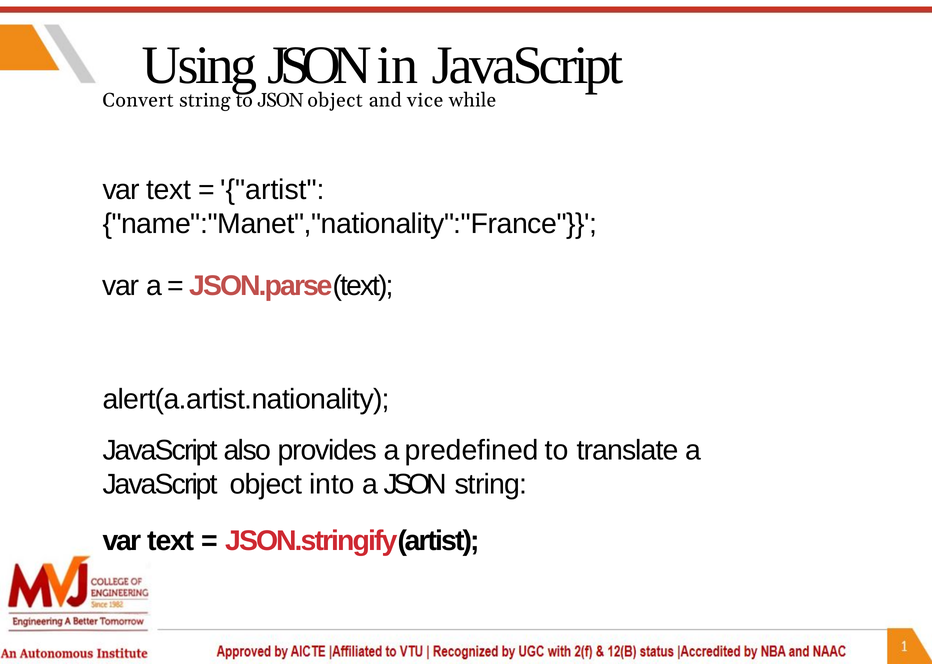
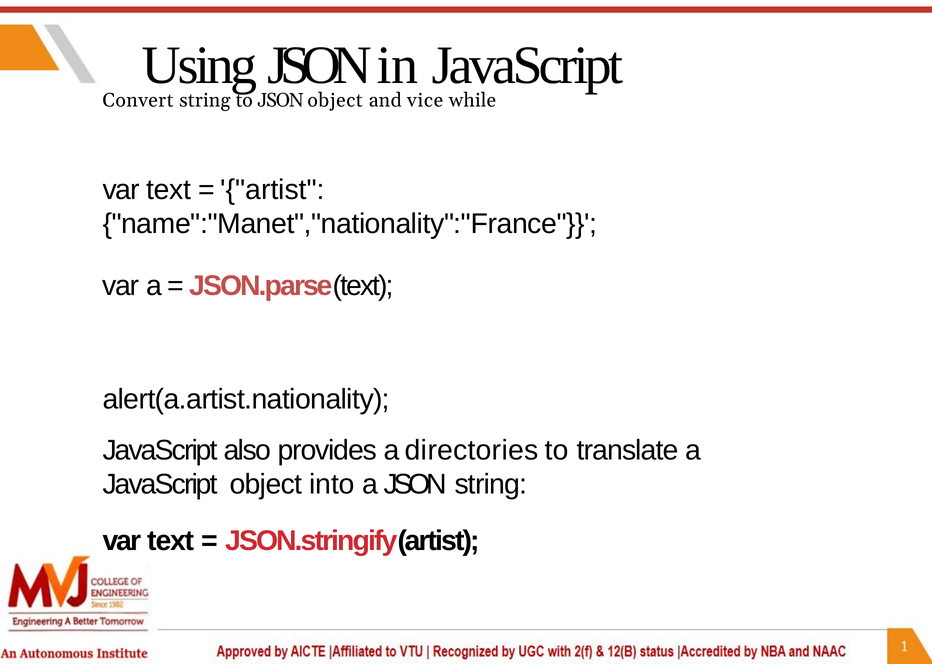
predefined: predefined -> directories
